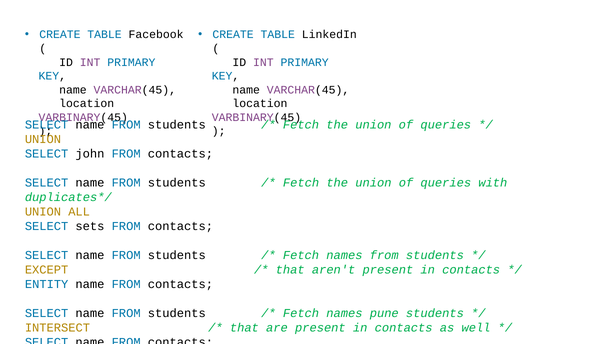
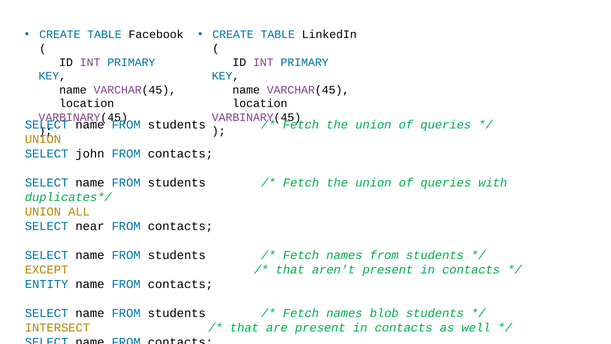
sets: sets -> near
pune: pune -> blob
